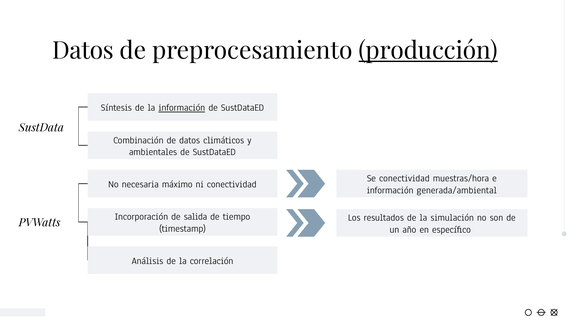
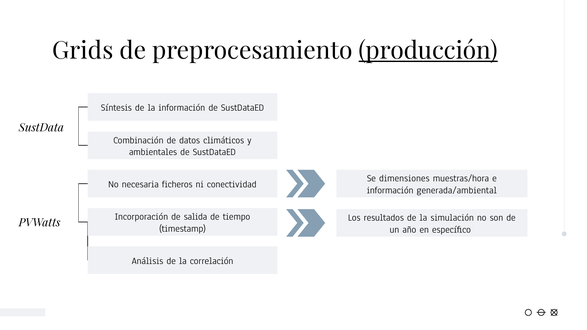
Datos at (83, 51): Datos -> Grids
información at (182, 108) underline: present -> none
Se conectividad: conectividad -> dimensiones
máximo: máximo -> ficheros
